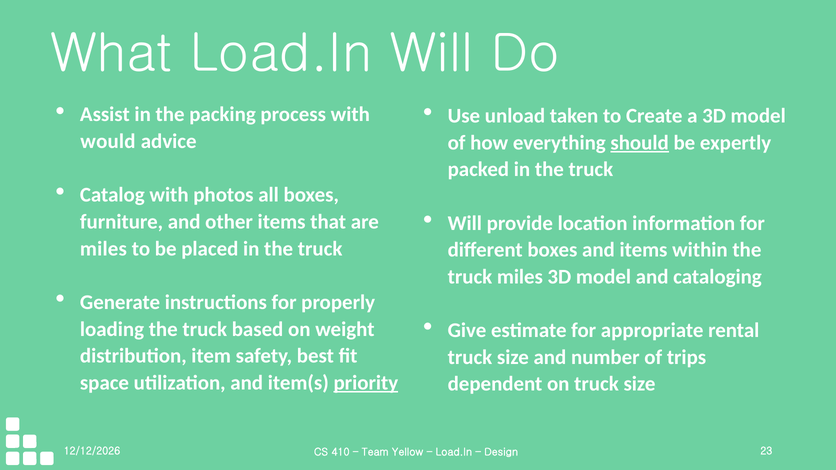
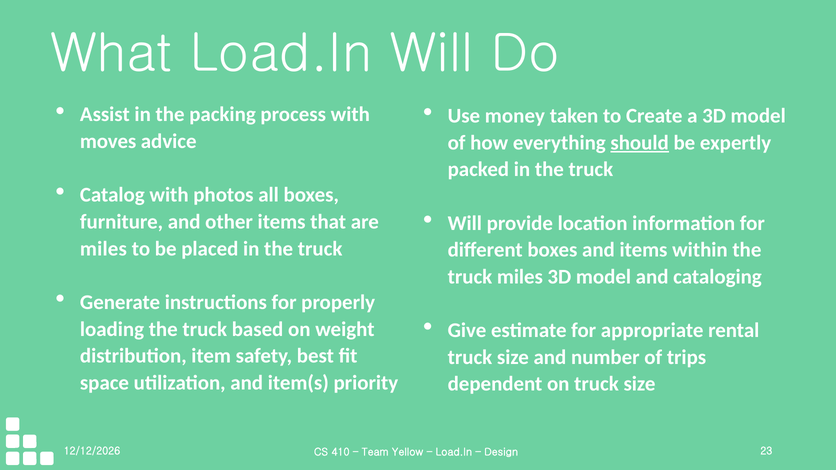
unload: unload -> money
would: would -> moves
priority underline: present -> none
